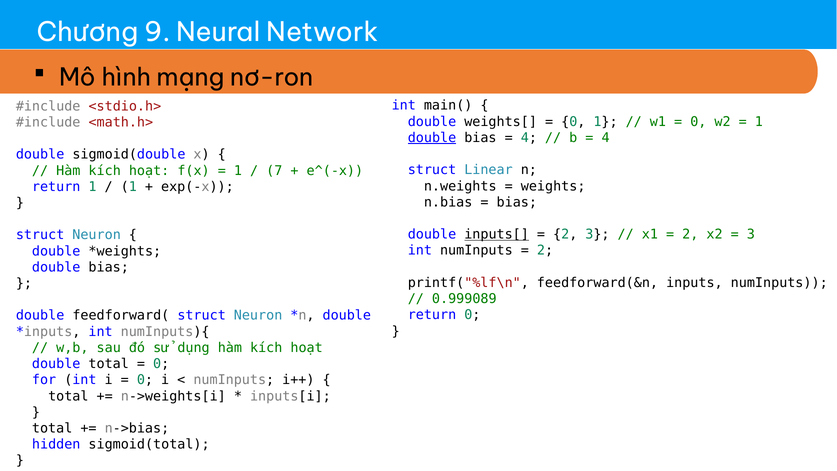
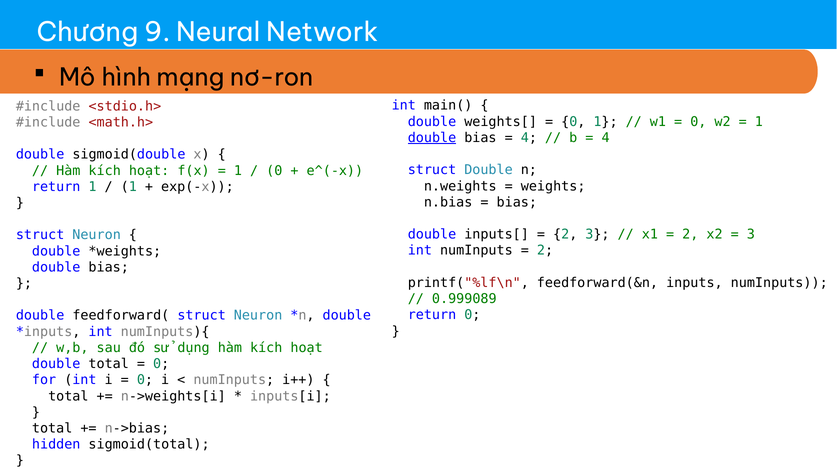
struct Linear: Linear -> Double
7 at (274, 171): 7 -> 0
inputs[ underline: present -> none
